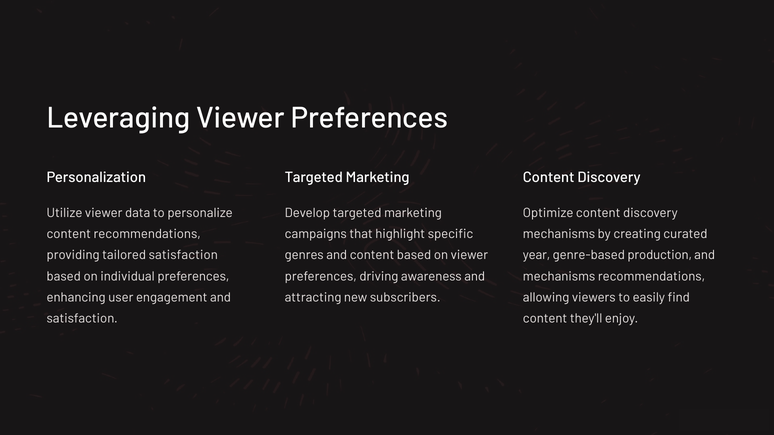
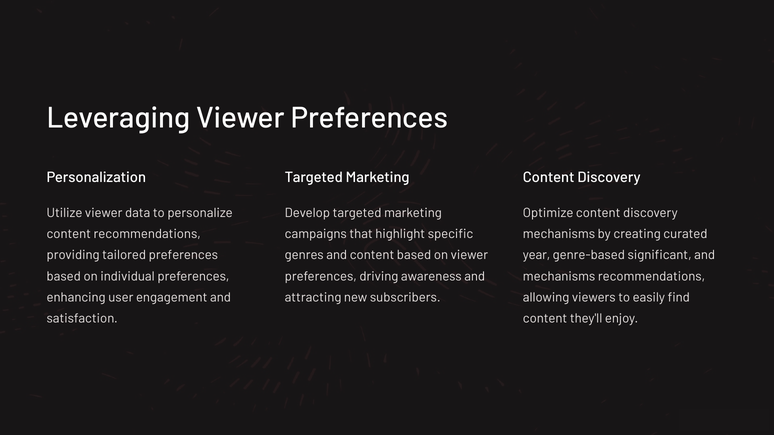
tailored satisfaction: satisfaction -> preferences
production: production -> significant
